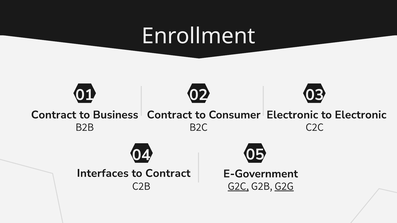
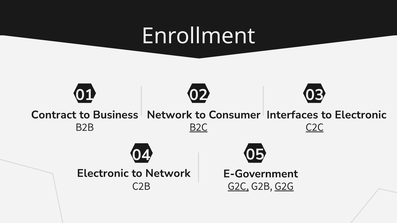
Business Contract: Contract -> Network
Consumer Electronic: Electronic -> Interfaces
B2C underline: none -> present
C2C underline: none -> present
Interfaces at (103, 173): Interfaces -> Electronic
to Contract: Contract -> Network
